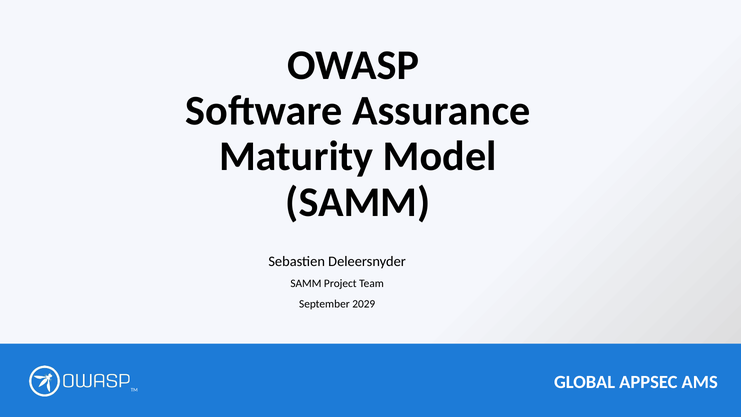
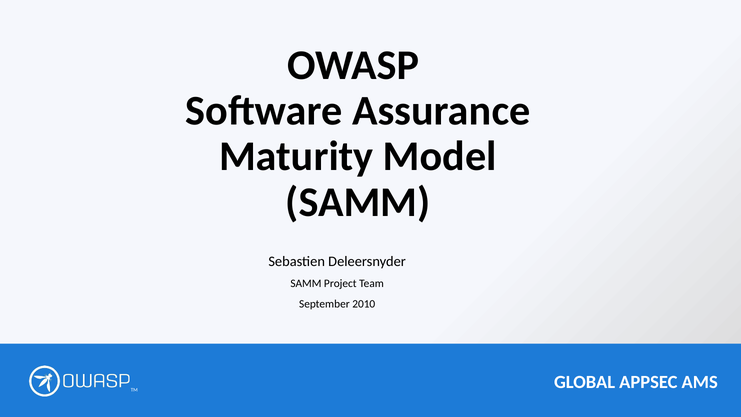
2029: 2029 -> 2010
